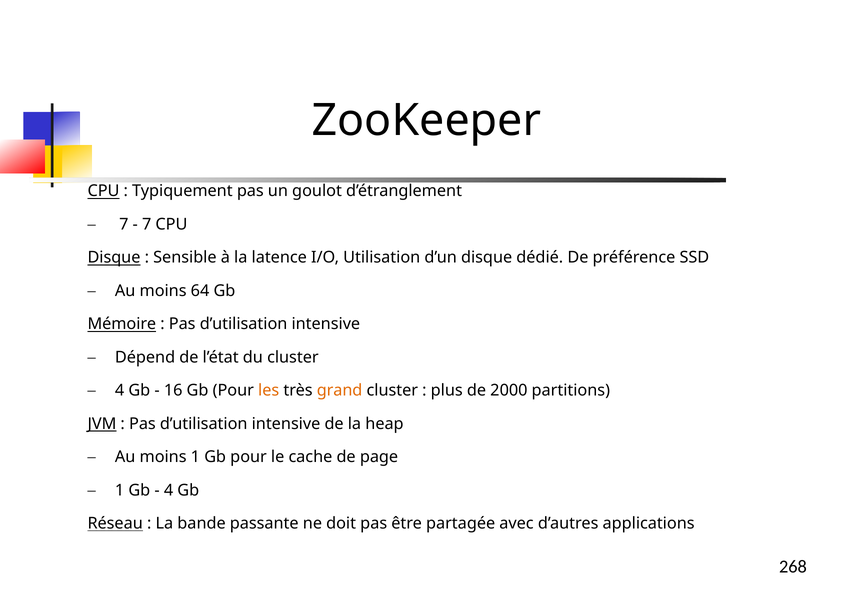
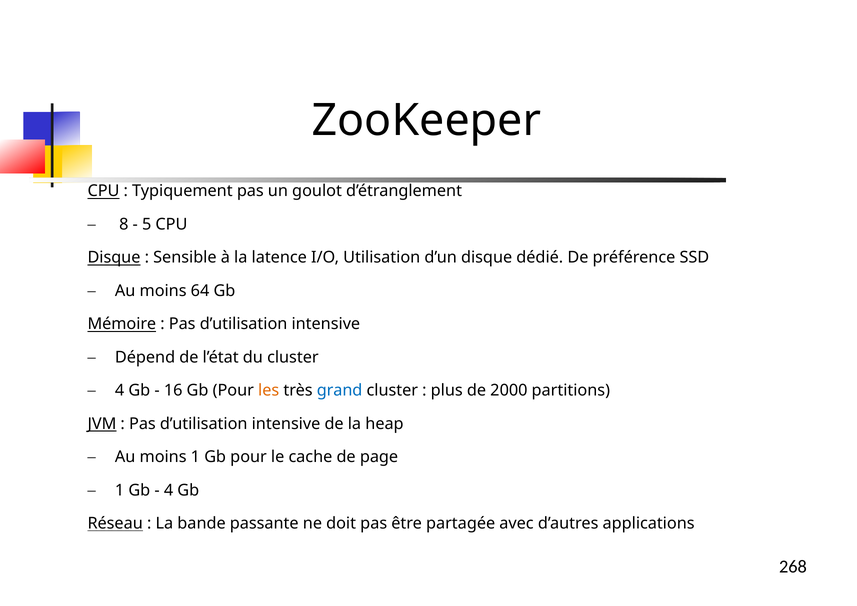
7 at (124, 224): 7 -> 8
7 at (147, 224): 7 -> 5
grand colour: orange -> blue
